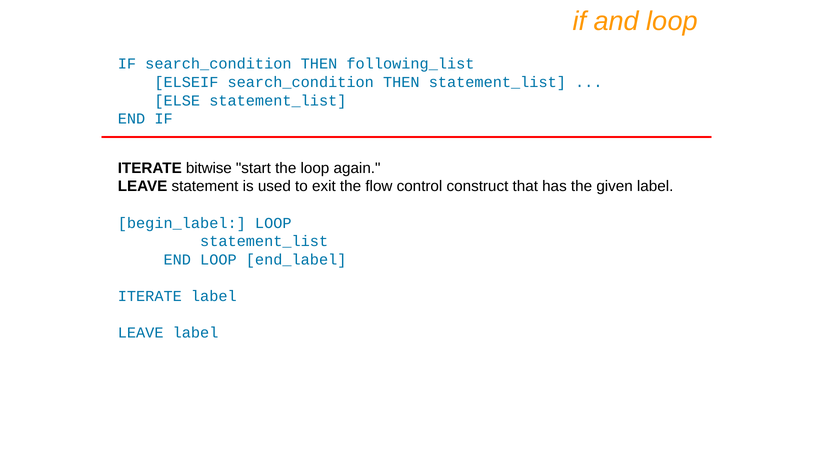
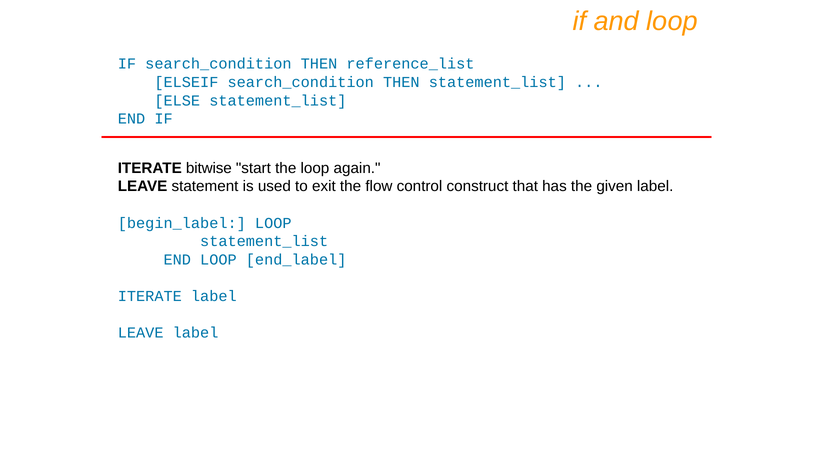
following_list: following_list -> reference_list
